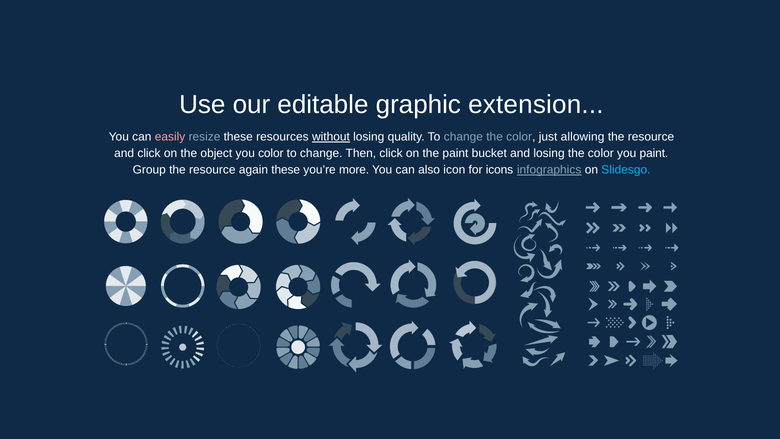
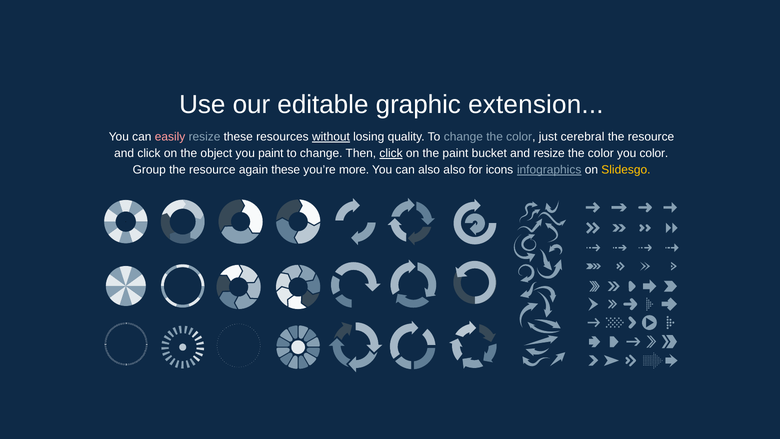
allowing: allowing -> cerebral
you color: color -> paint
click at (391, 153) underline: none -> present
and losing: losing -> resize
you paint: paint -> color
also icon: icon -> also
Slidesgo colour: light blue -> yellow
